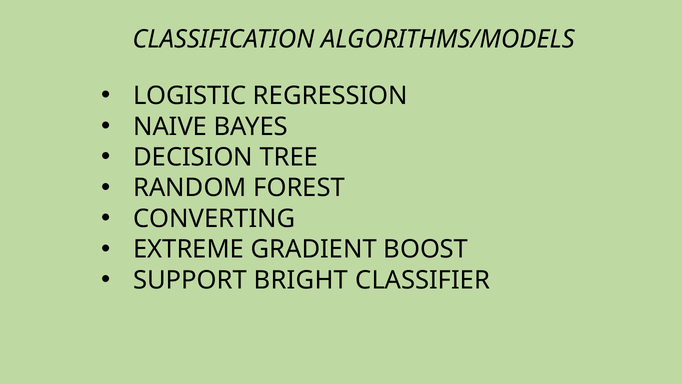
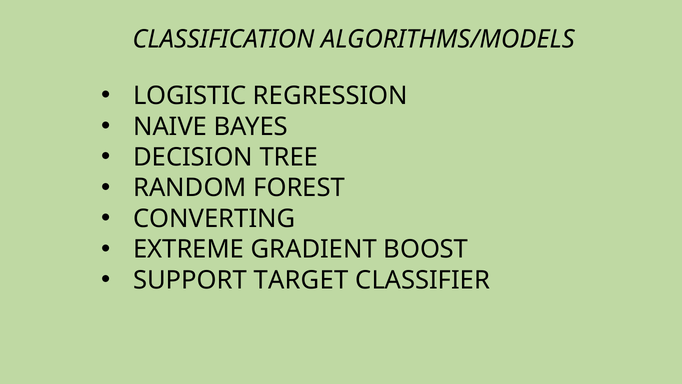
BRIGHT: BRIGHT -> TARGET
